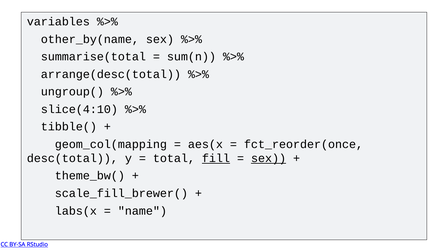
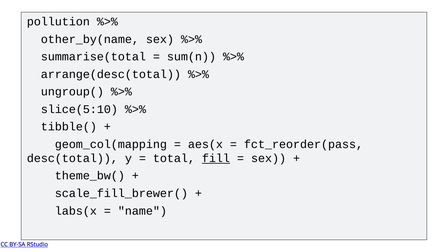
variables: variables -> pollution
slice(4:10: slice(4:10 -> slice(5:10
fct_reorder(once: fct_reorder(once -> fct_reorder(pass
sex at (269, 158) underline: present -> none
